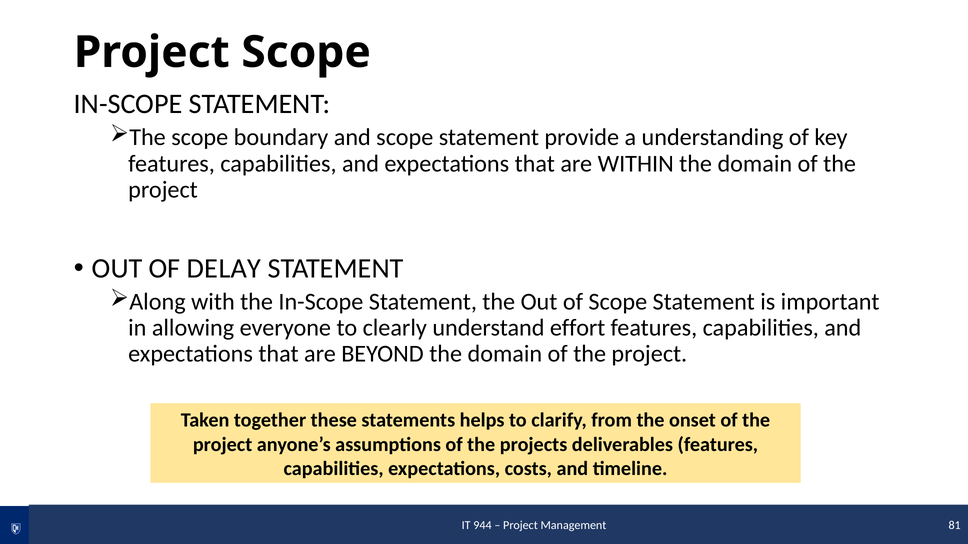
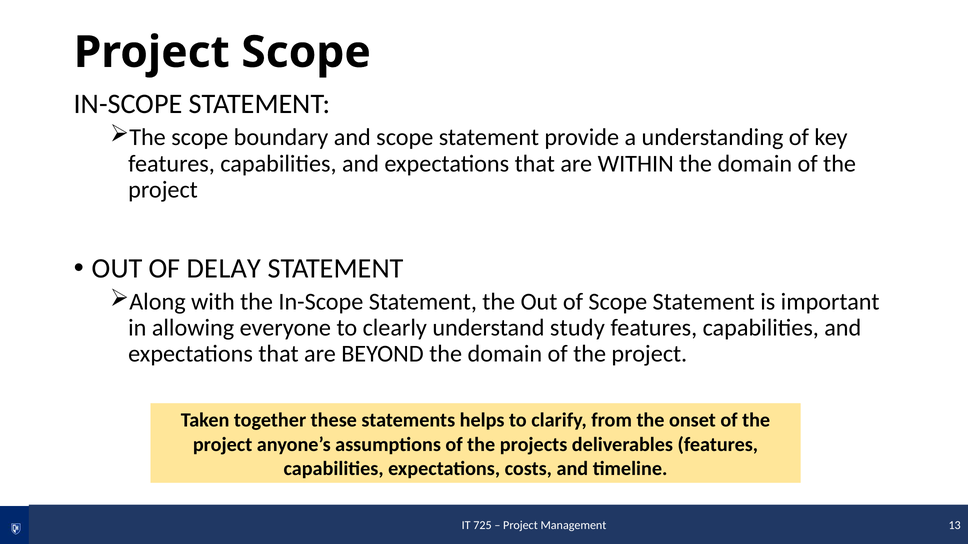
effort: effort -> study
944: 944 -> 725
81: 81 -> 13
